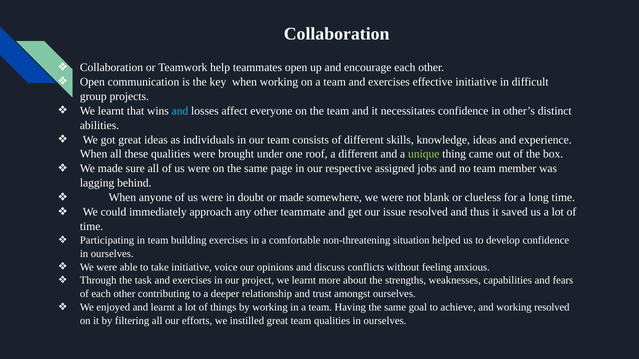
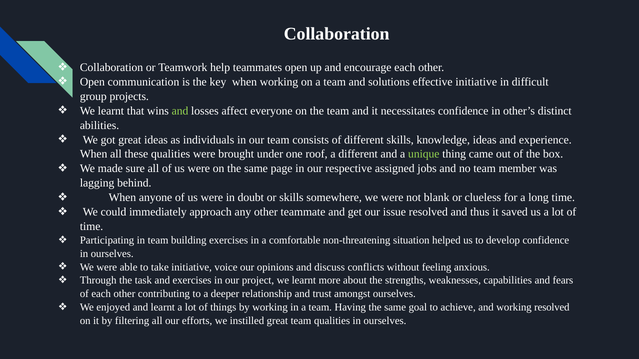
team and exercises: exercises -> solutions
and at (180, 111) colour: light blue -> light green
or made: made -> skills
